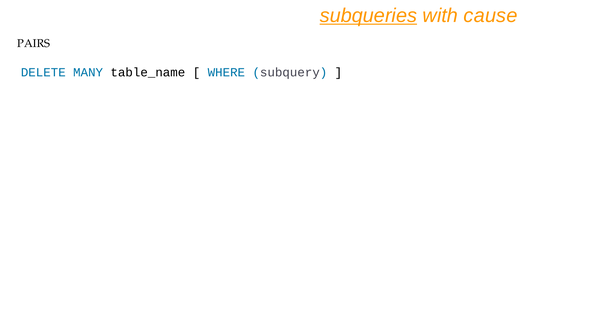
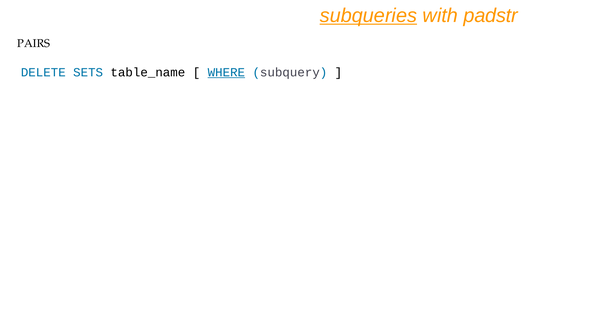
cause: cause -> padstr
MANY: MANY -> SETS
WHERE underline: none -> present
